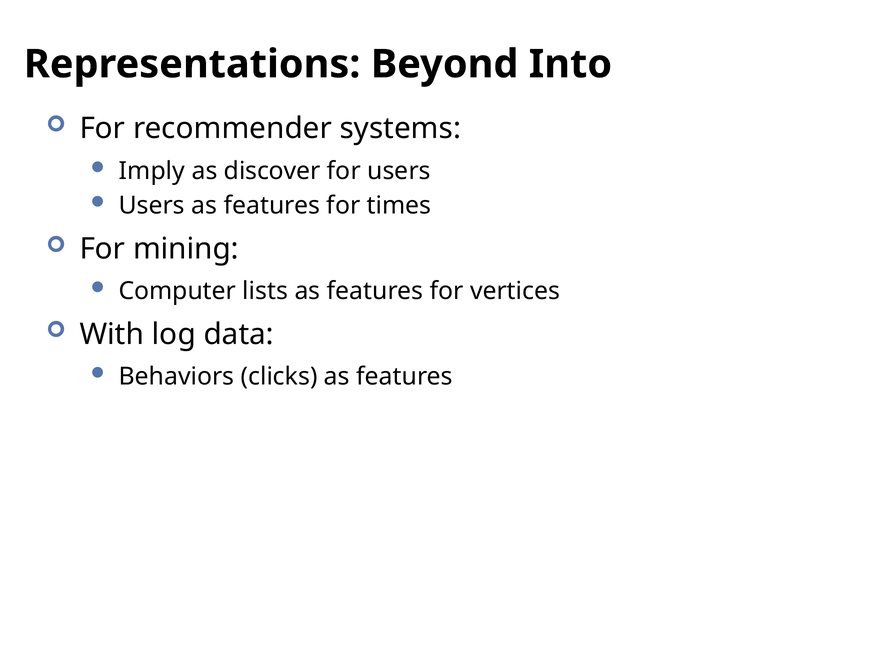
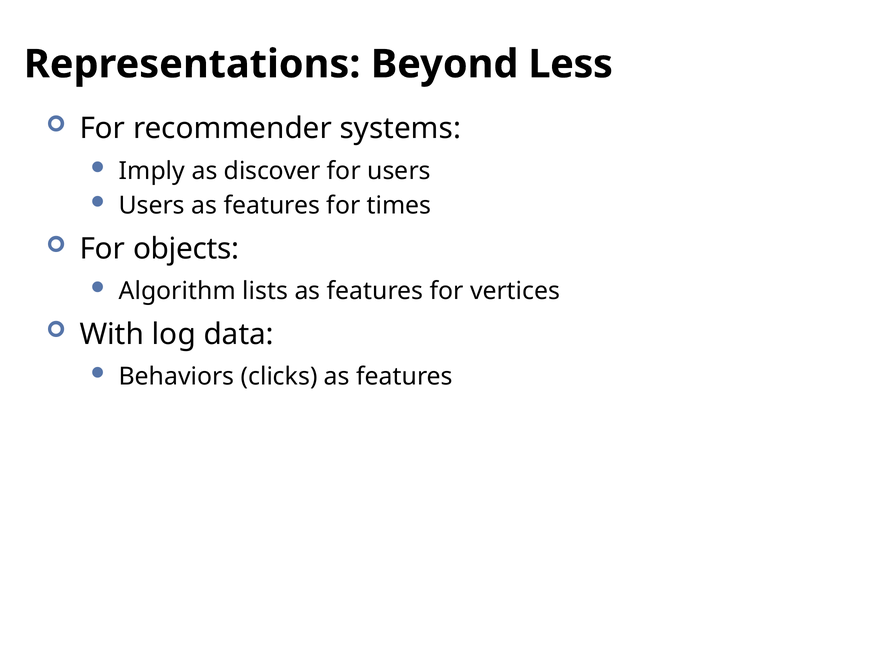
Into: Into -> Less
mining: mining -> objects
Computer: Computer -> Algorithm
